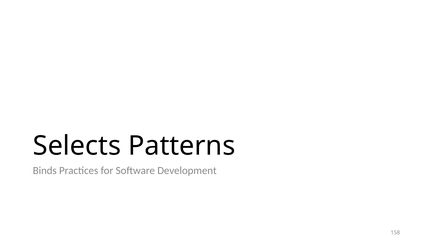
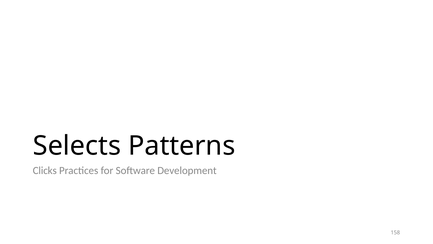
Binds: Binds -> Clicks
